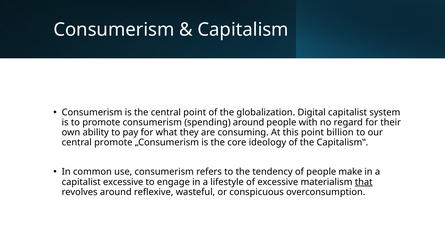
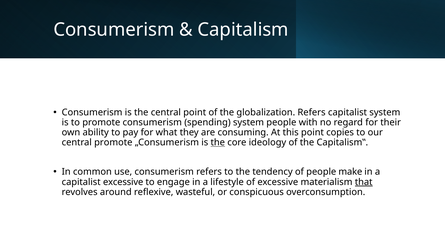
globalization Digital: Digital -> Refers
spending around: around -> system
billion: billion -> copies
the at (218, 142) underline: none -> present
